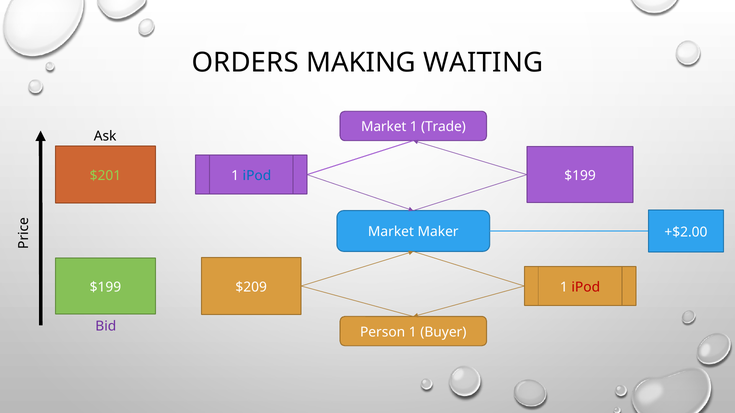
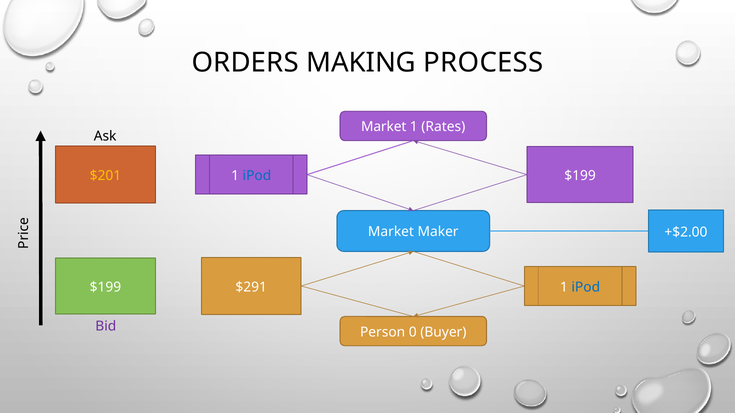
WAITING: WAITING -> PROCESS
Trade: Trade -> Rates
$201 colour: light green -> yellow
$209: $209 -> $291
iPod at (586, 287) colour: red -> blue
Person 1: 1 -> 0
